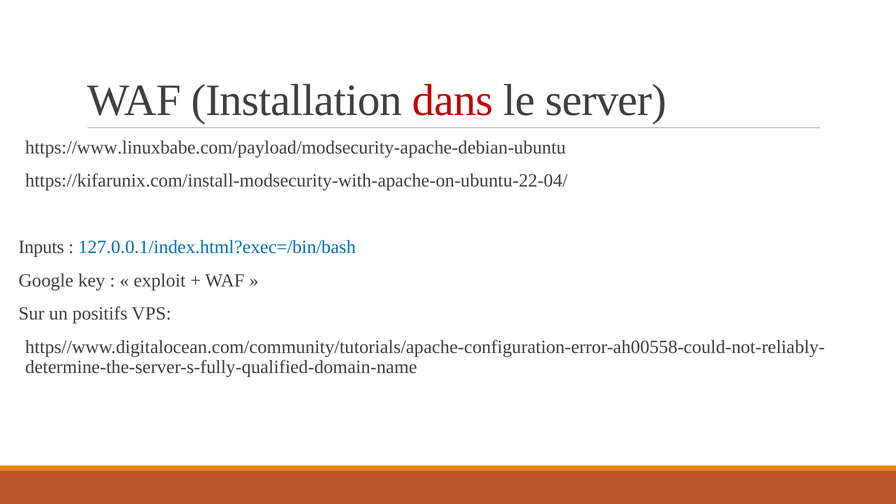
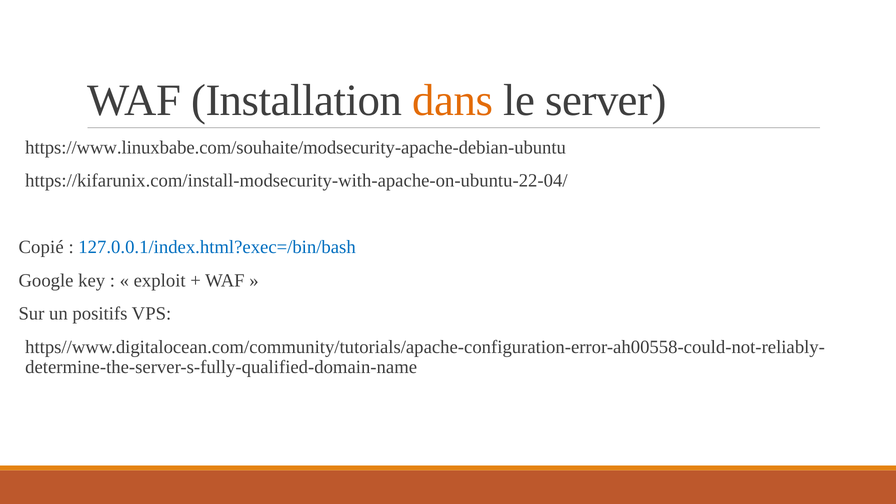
dans colour: red -> orange
https://www.linuxbabe.com/payload/modsecurity-apache-debian-ubuntu: https://www.linuxbabe.com/payload/modsecurity-apache-debian-ubuntu -> https://www.linuxbabe.com/souhaite/modsecurity-apache-debian-ubuntu
Inputs: Inputs -> Copié
